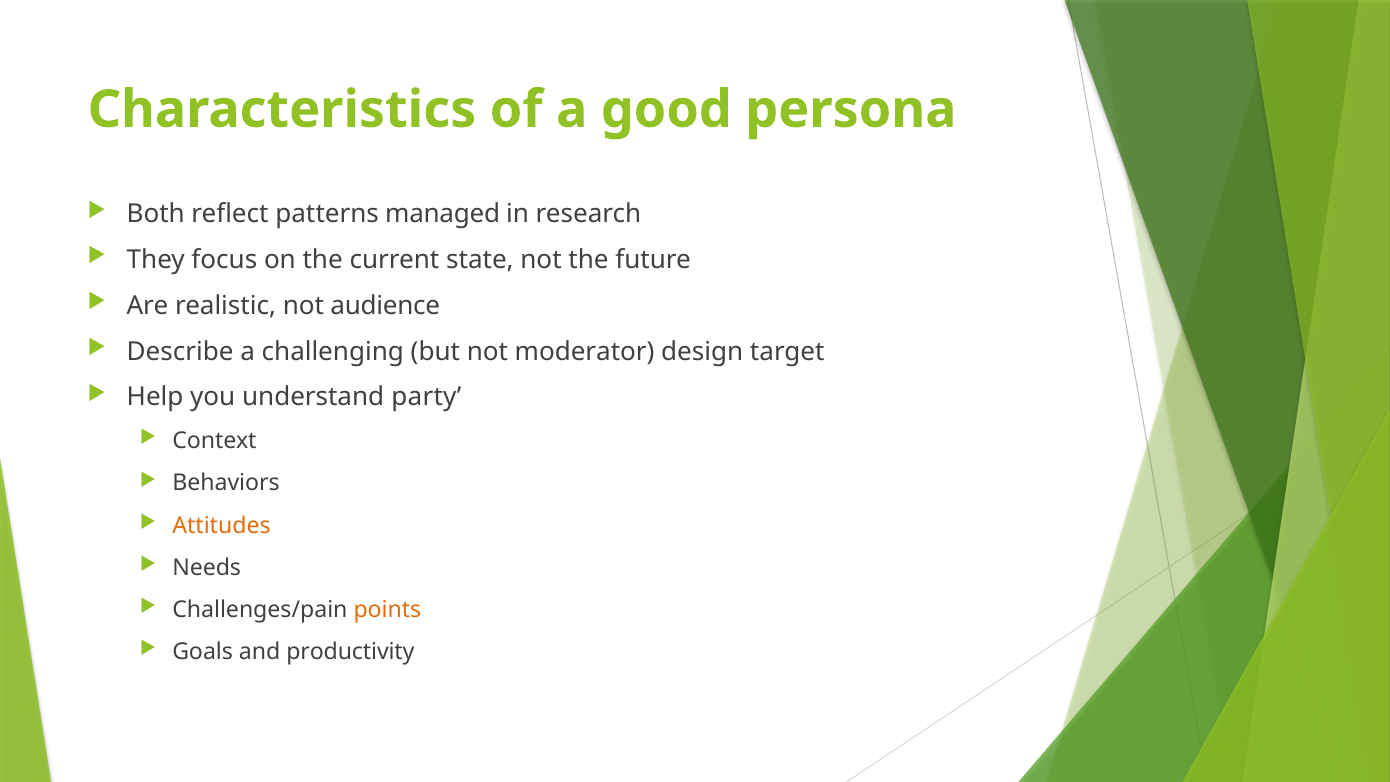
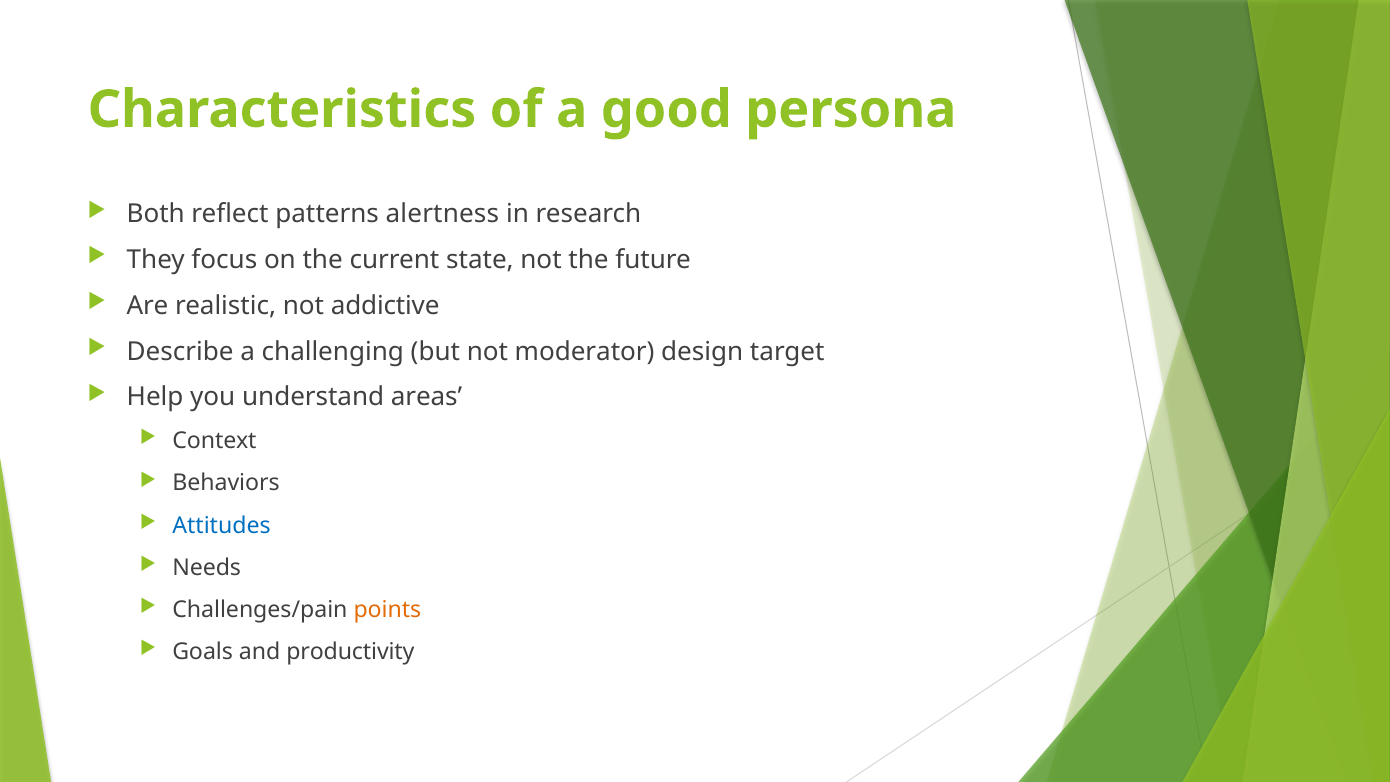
managed: managed -> alertness
audience: audience -> addictive
party: party -> areas
Attitudes colour: orange -> blue
